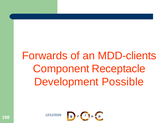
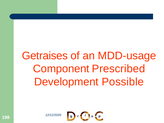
Forwards: Forwards -> Getraises
MDD-clients: MDD-clients -> MDD-usage
Receptacle: Receptacle -> Prescribed
